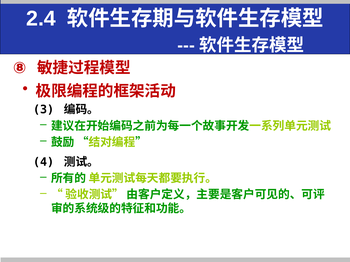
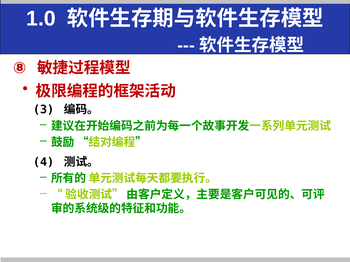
2.4: 2.4 -> 1.0
